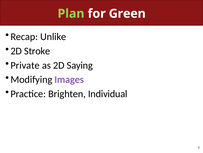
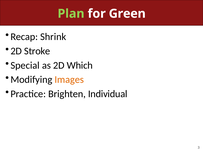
Unlike: Unlike -> Shrink
Private: Private -> Special
Saying: Saying -> Which
Images colour: purple -> orange
